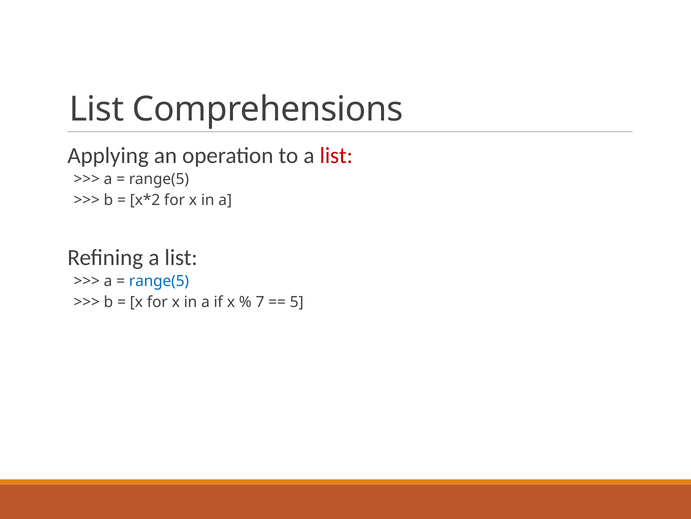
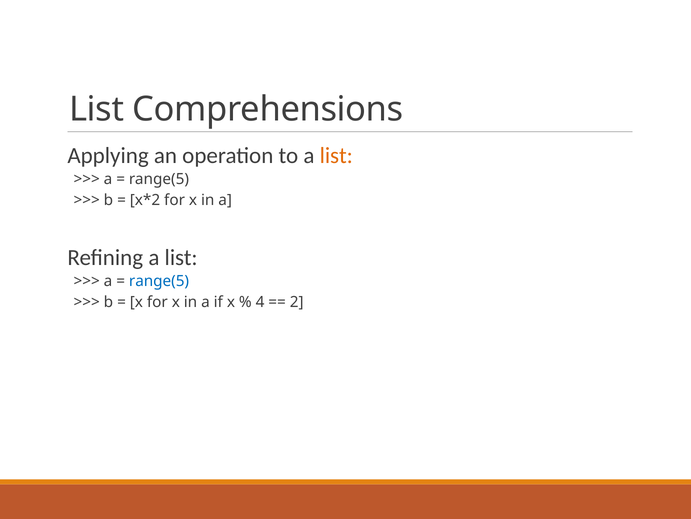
list at (336, 155) colour: red -> orange
7: 7 -> 4
5: 5 -> 2
